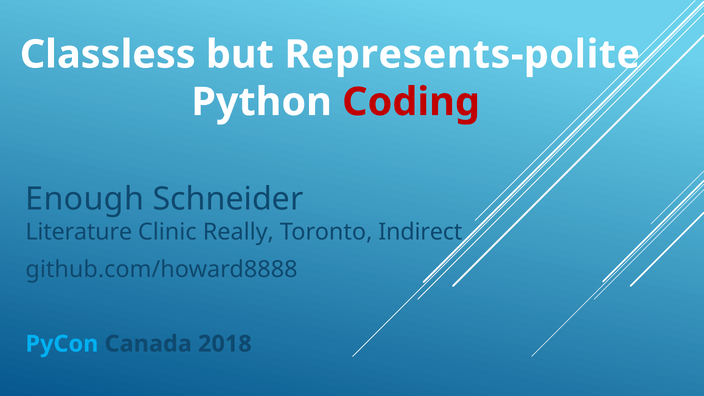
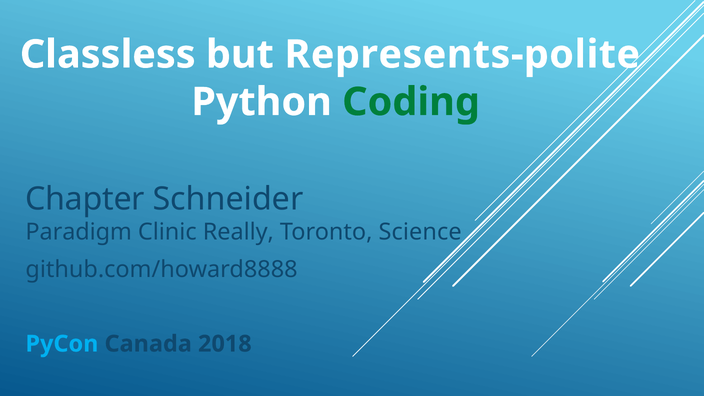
Coding colour: red -> green
Enough: Enough -> Chapter
Literature: Literature -> Paradigm
Indirect: Indirect -> Science
